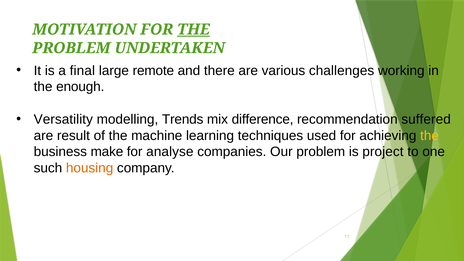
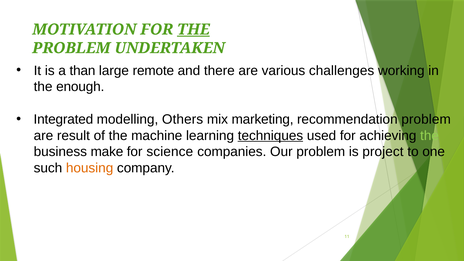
final: final -> than
Versatility: Versatility -> Integrated
Trends: Trends -> Others
difference: difference -> marketing
recommendation suffered: suffered -> problem
techniques underline: none -> present
the at (430, 136) colour: yellow -> light green
analyse: analyse -> science
